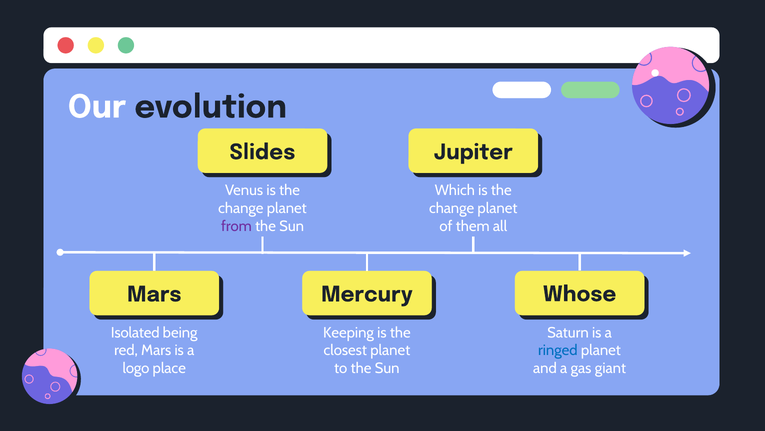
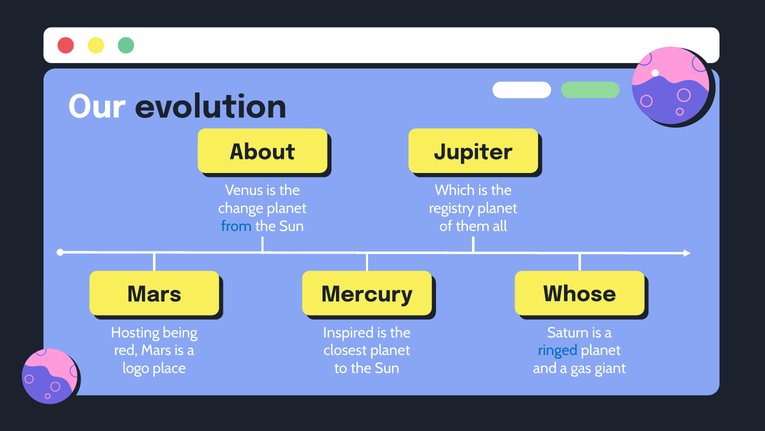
Slides: Slides -> About
change at (452, 208): change -> registry
from colour: purple -> blue
Isolated: Isolated -> Hosting
Keeping: Keeping -> Inspired
